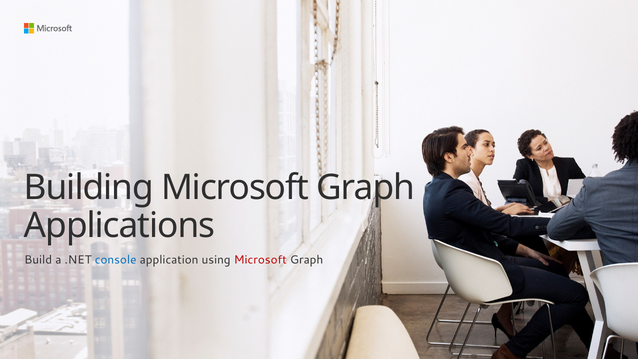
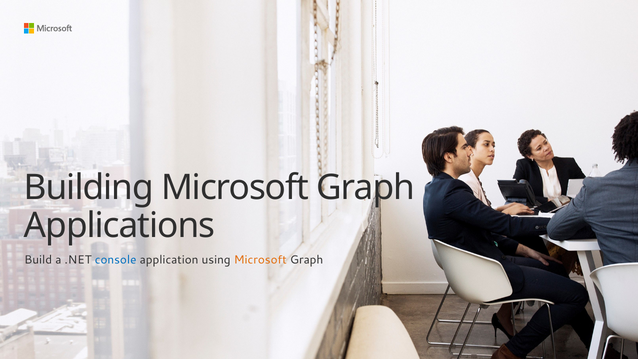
Microsoft at (260, 260) colour: red -> orange
